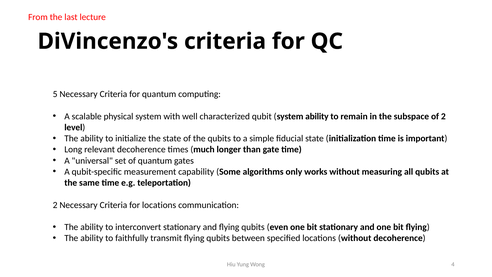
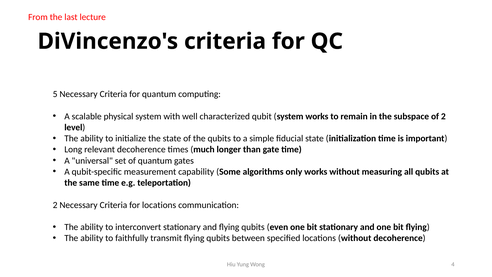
system ability: ability -> works
